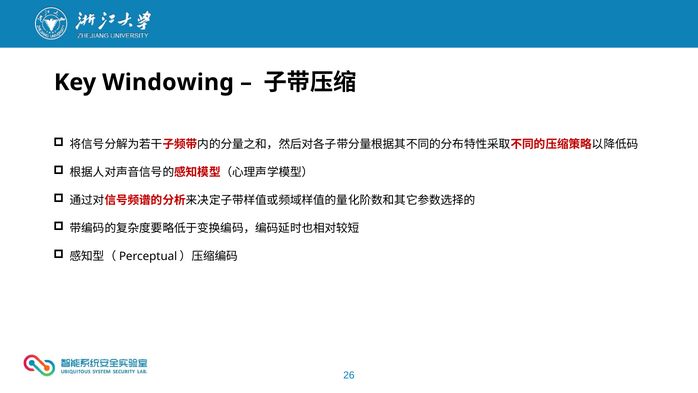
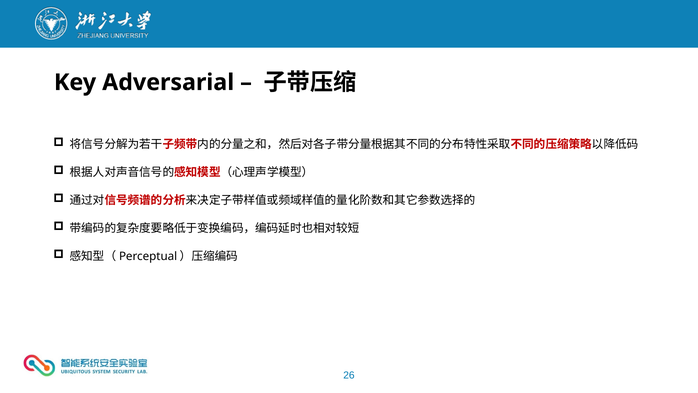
Windowing: Windowing -> Adversarial
